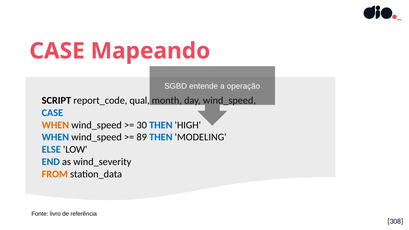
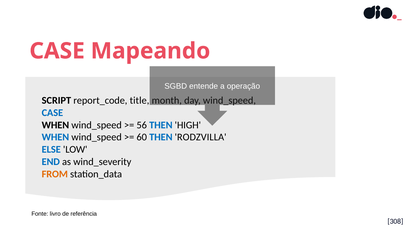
qual: qual -> title
WHEN at (55, 125) colour: orange -> black
30: 30 -> 56
89: 89 -> 60
MODELING: MODELING -> RODZVILLA
